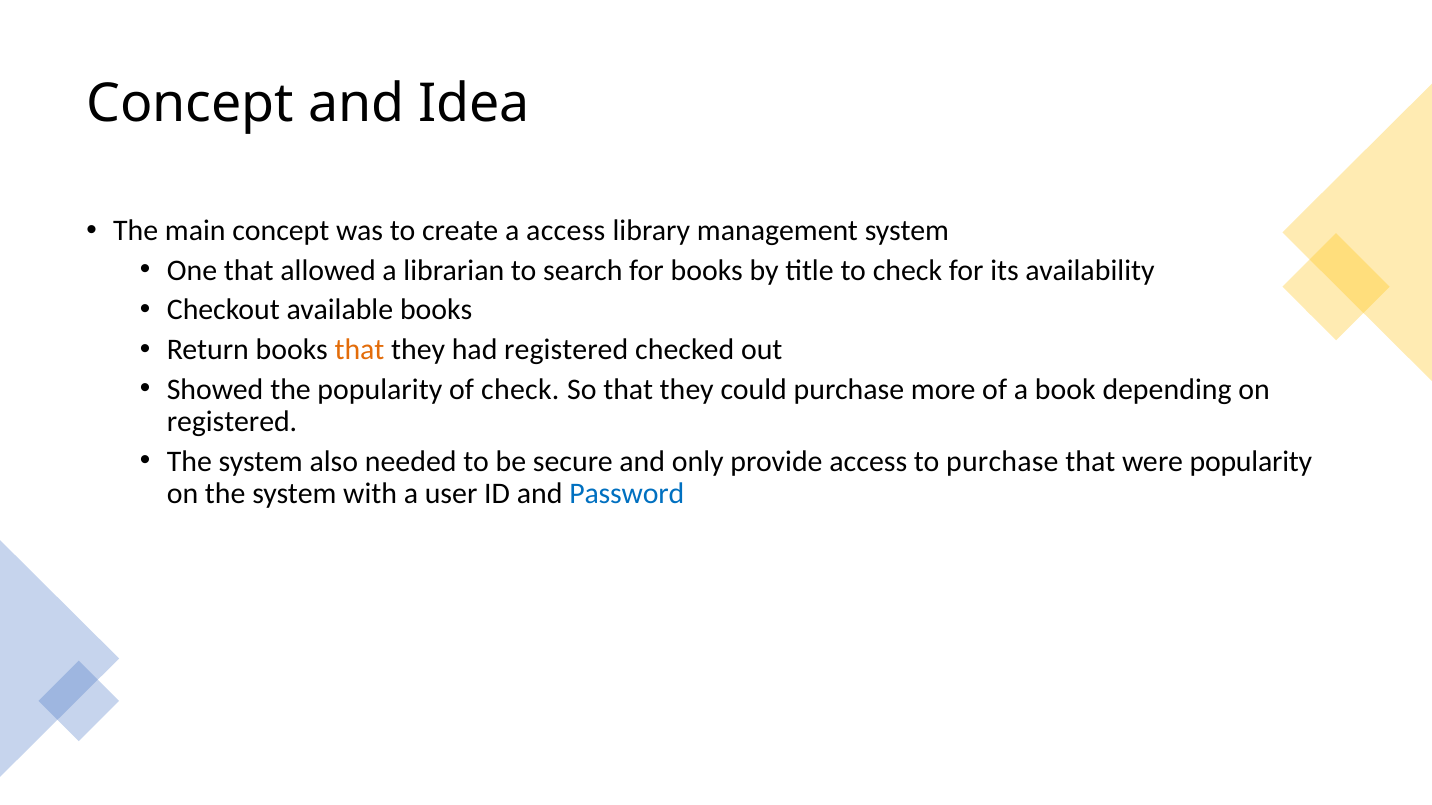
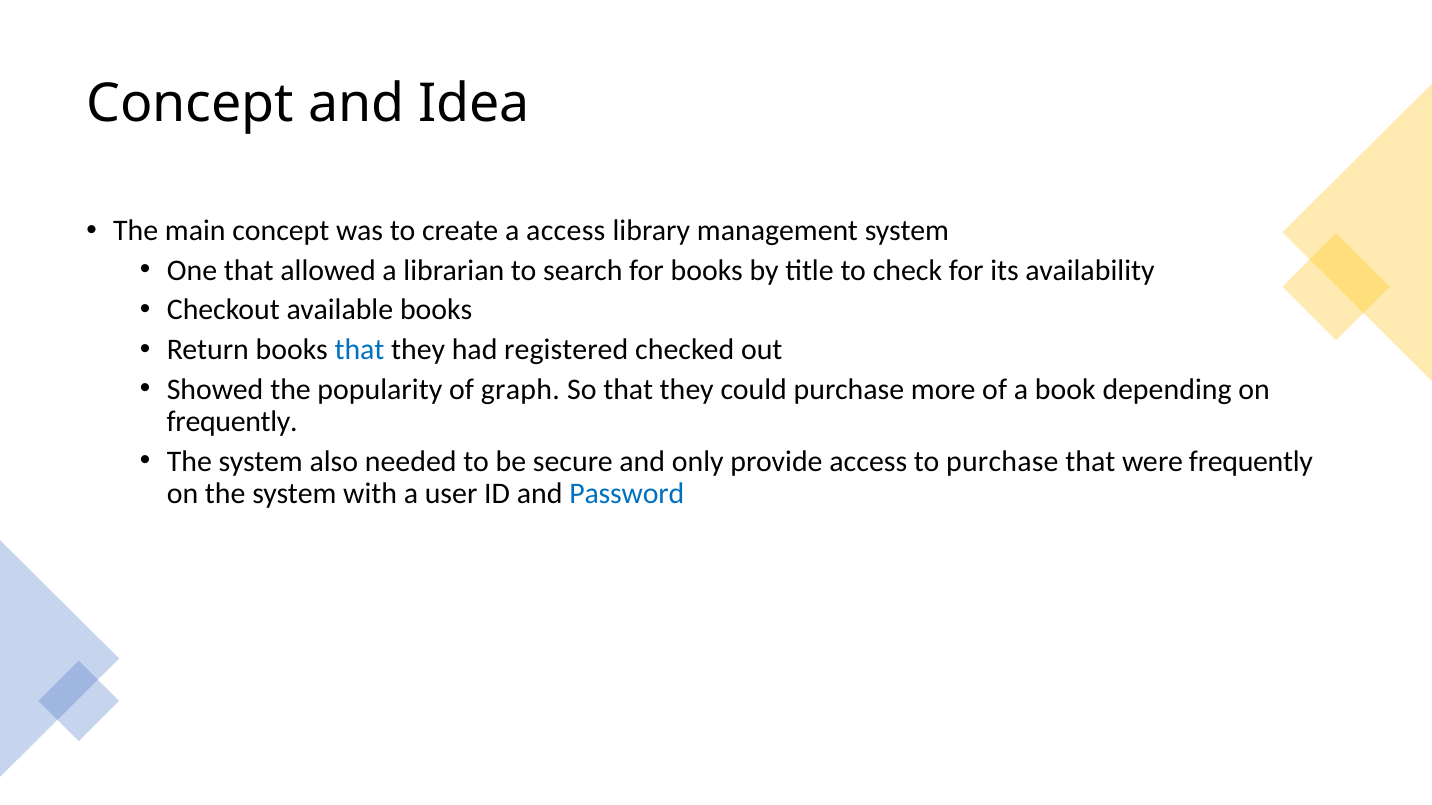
that at (360, 350) colour: orange -> blue
of check: check -> graph
registered at (232, 422): registered -> frequently
were popularity: popularity -> frequently
